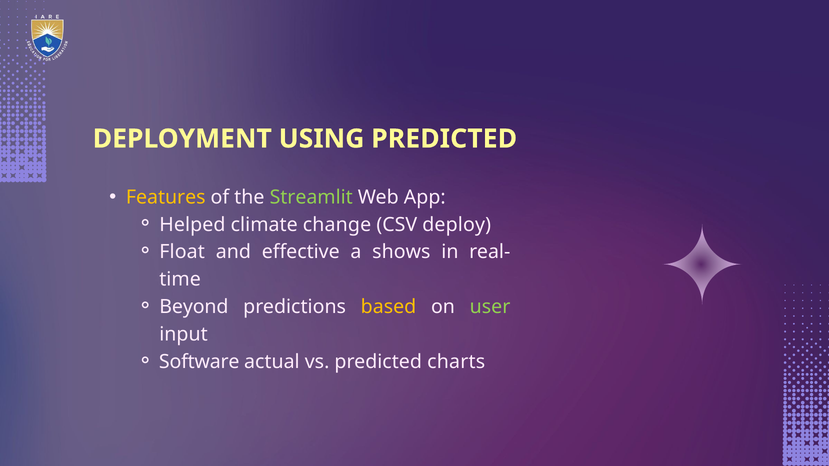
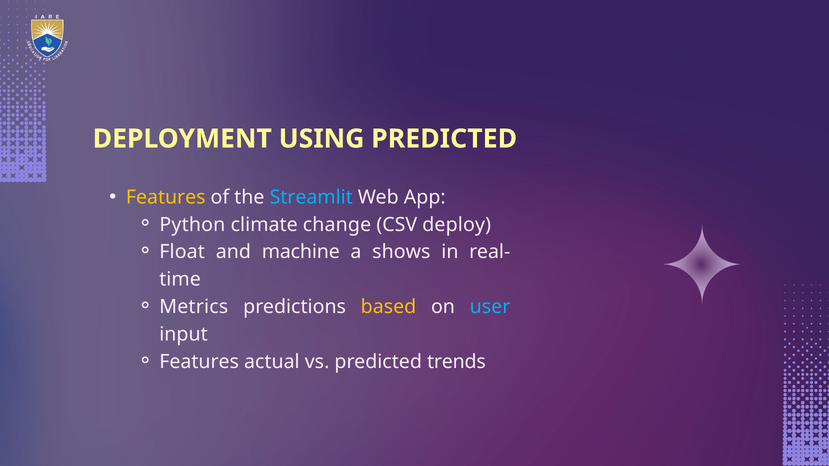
Streamlit colour: light green -> light blue
Helped: Helped -> Python
effective: effective -> machine
Beyond: Beyond -> Metrics
user colour: light green -> light blue
Software at (199, 362): Software -> Features
charts: charts -> trends
